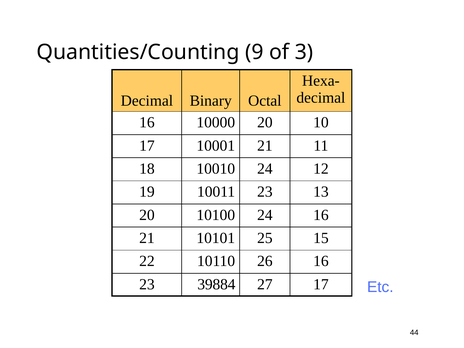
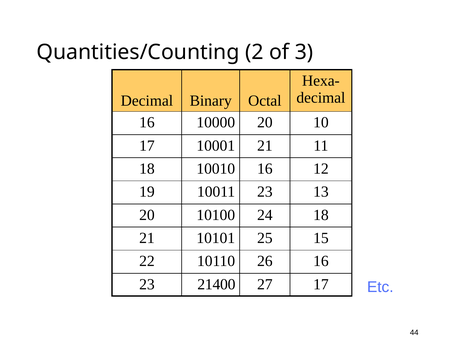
9: 9 -> 2
10010 24: 24 -> 16
24 16: 16 -> 18
39884: 39884 -> 21400
